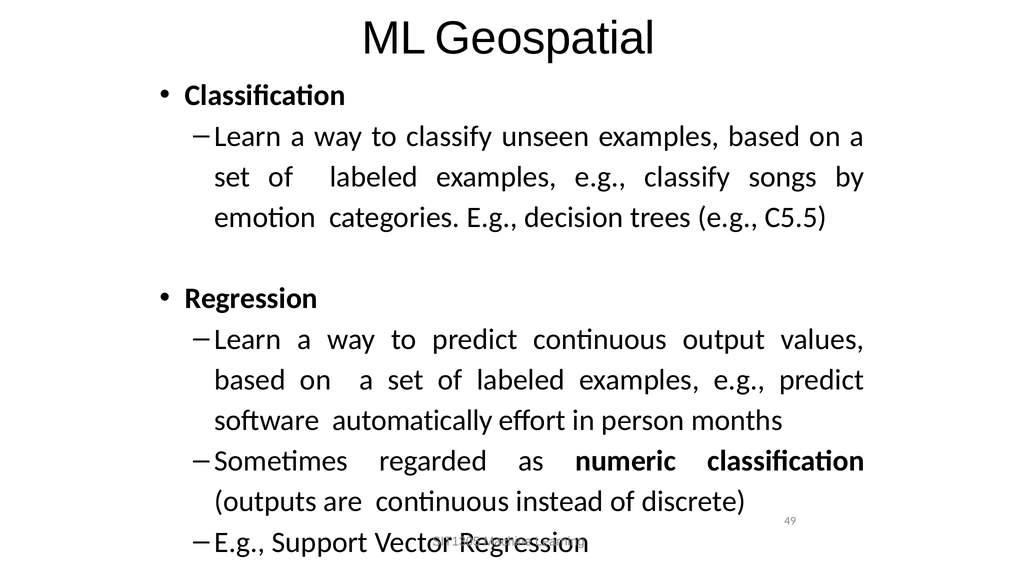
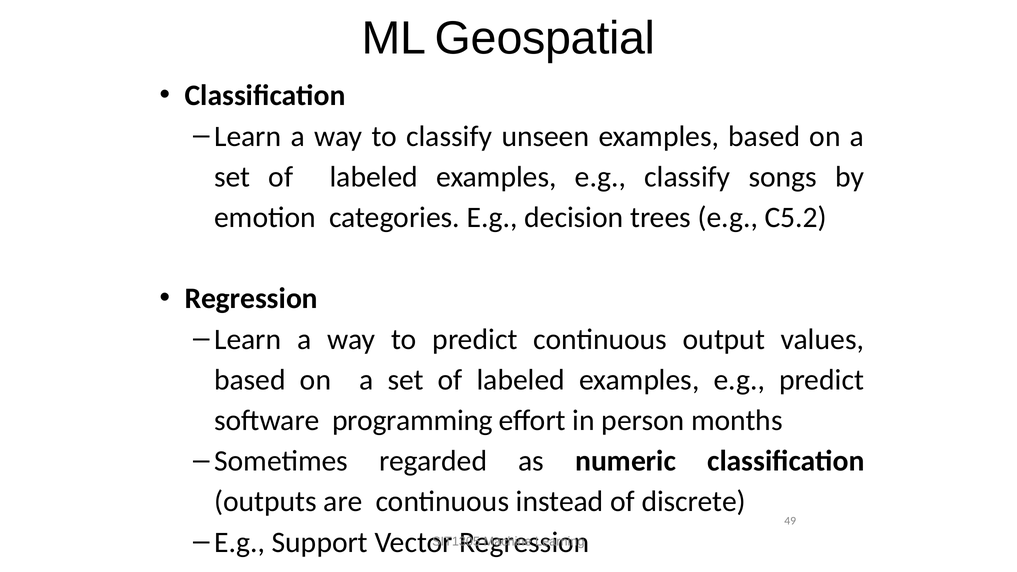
C5.5: C5.5 -> C5.2
automatically: automatically -> programming
